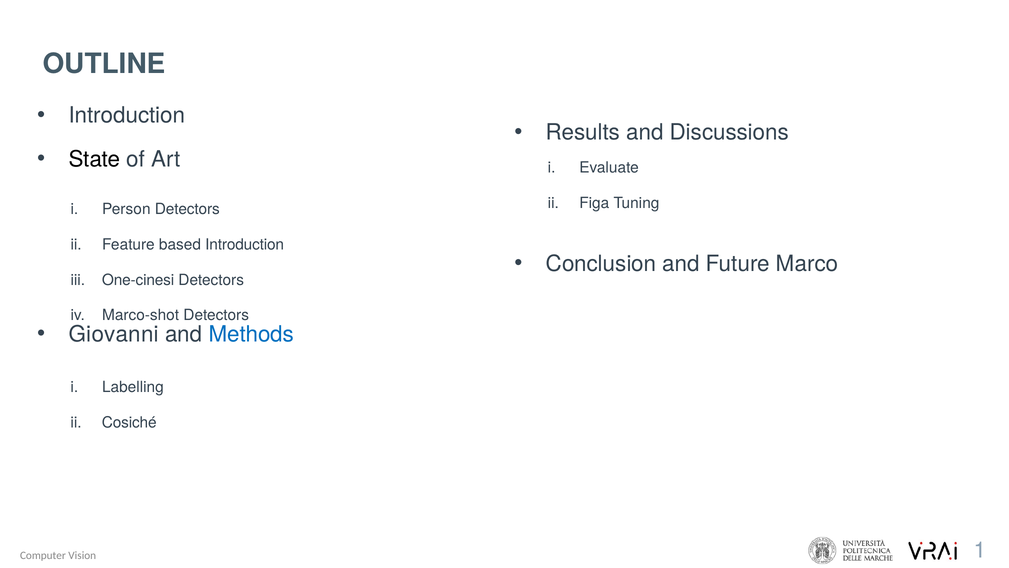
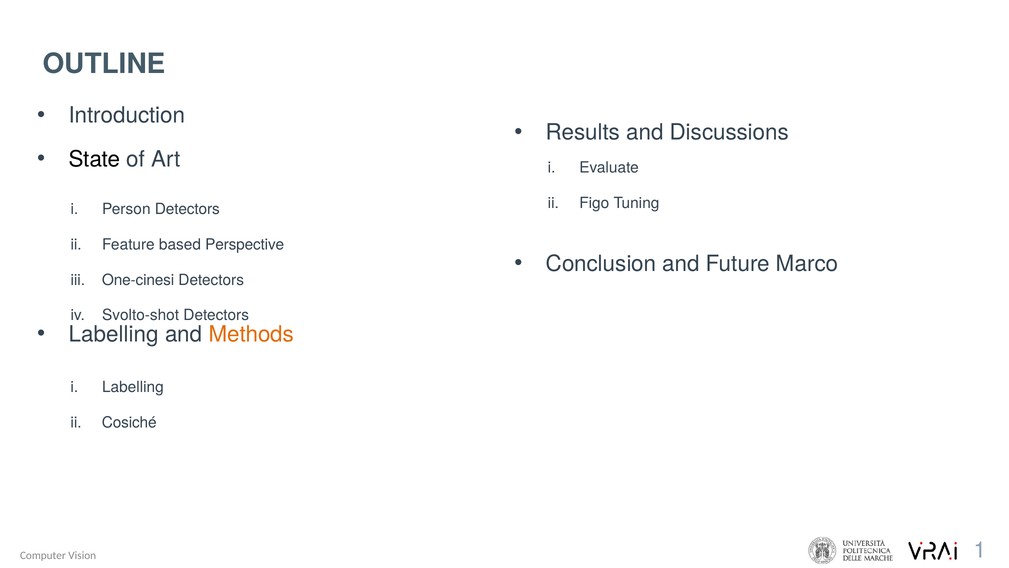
Figa: Figa -> Figo
based Introduction: Introduction -> Perspective
Marco-shot: Marco-shot -> Svolto-shot
Giovanni at (114, 334): Giovanni -> Labelling
Methods colour: blue -> orange
